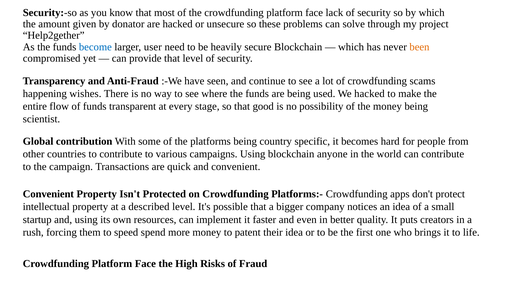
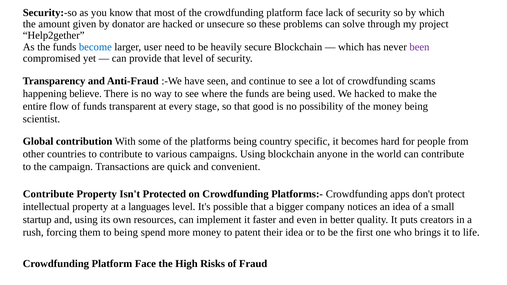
been colour: orange -> purple
wishes: wishes -> believe
Convenient at (48, 194): Convenient -> Contribute
described: described -> languages
to speed: speed -> being
